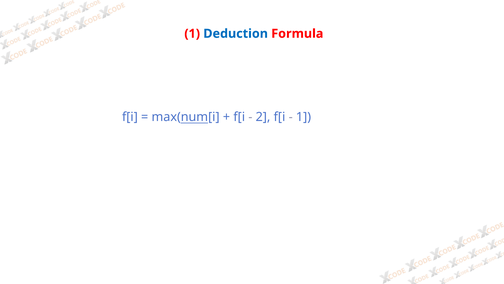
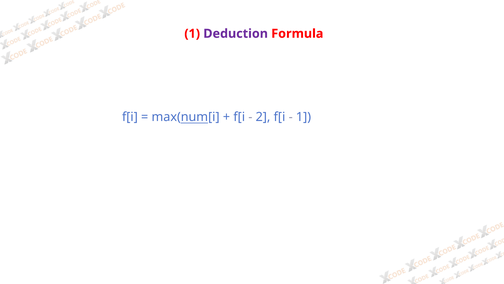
Deduction colour: blue -> purple
